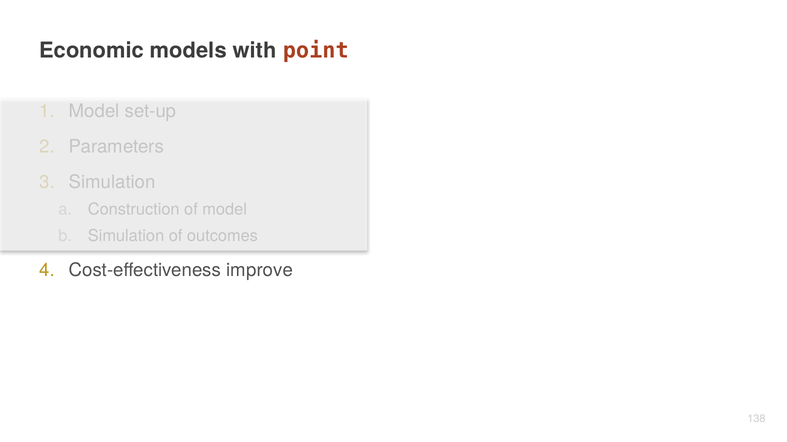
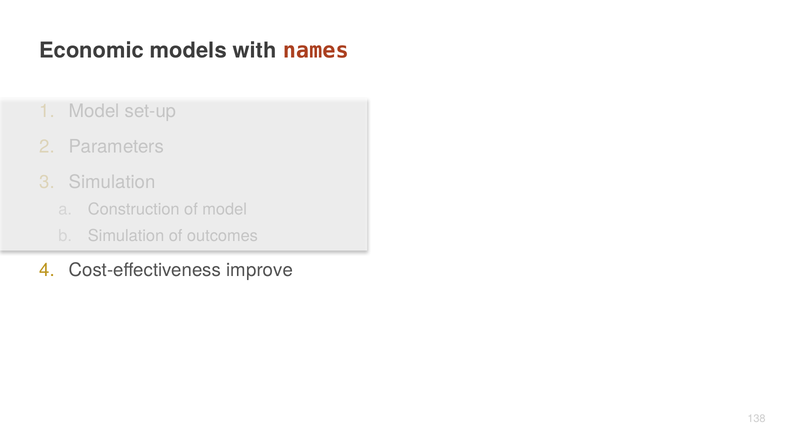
point: point -> names
